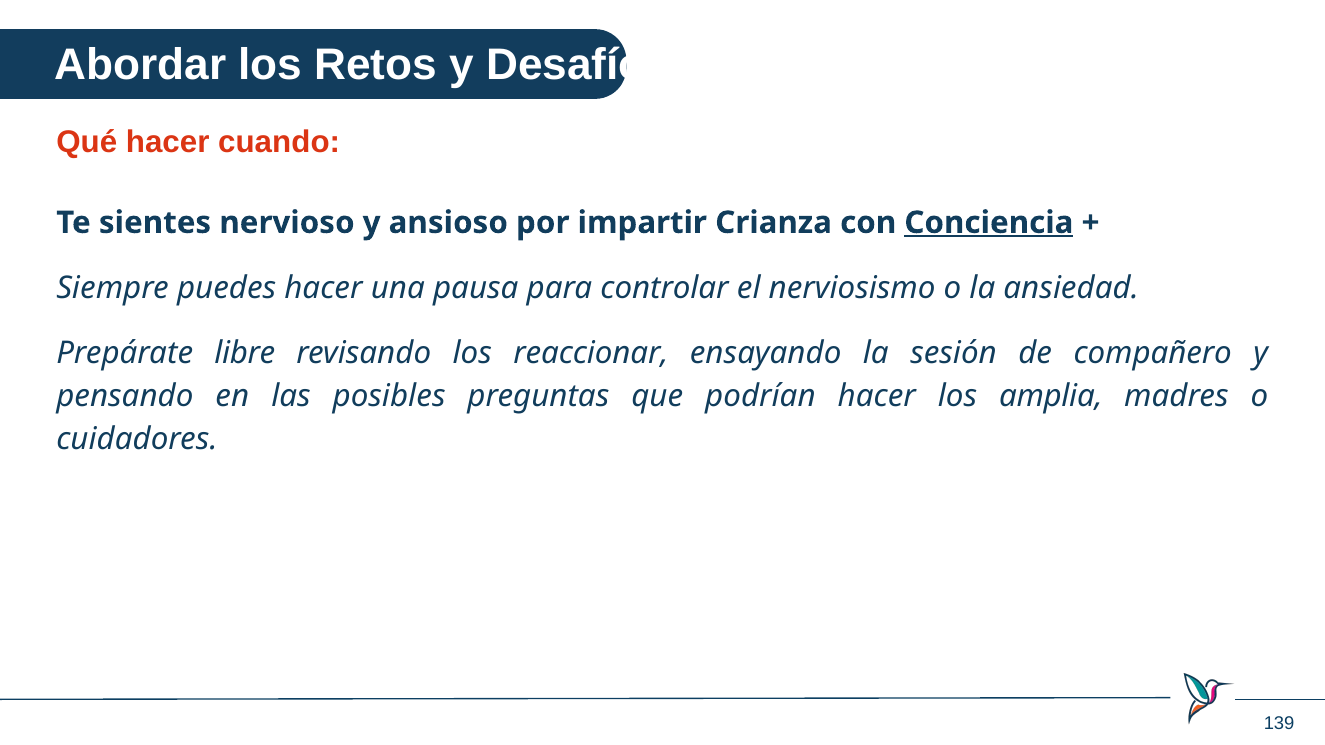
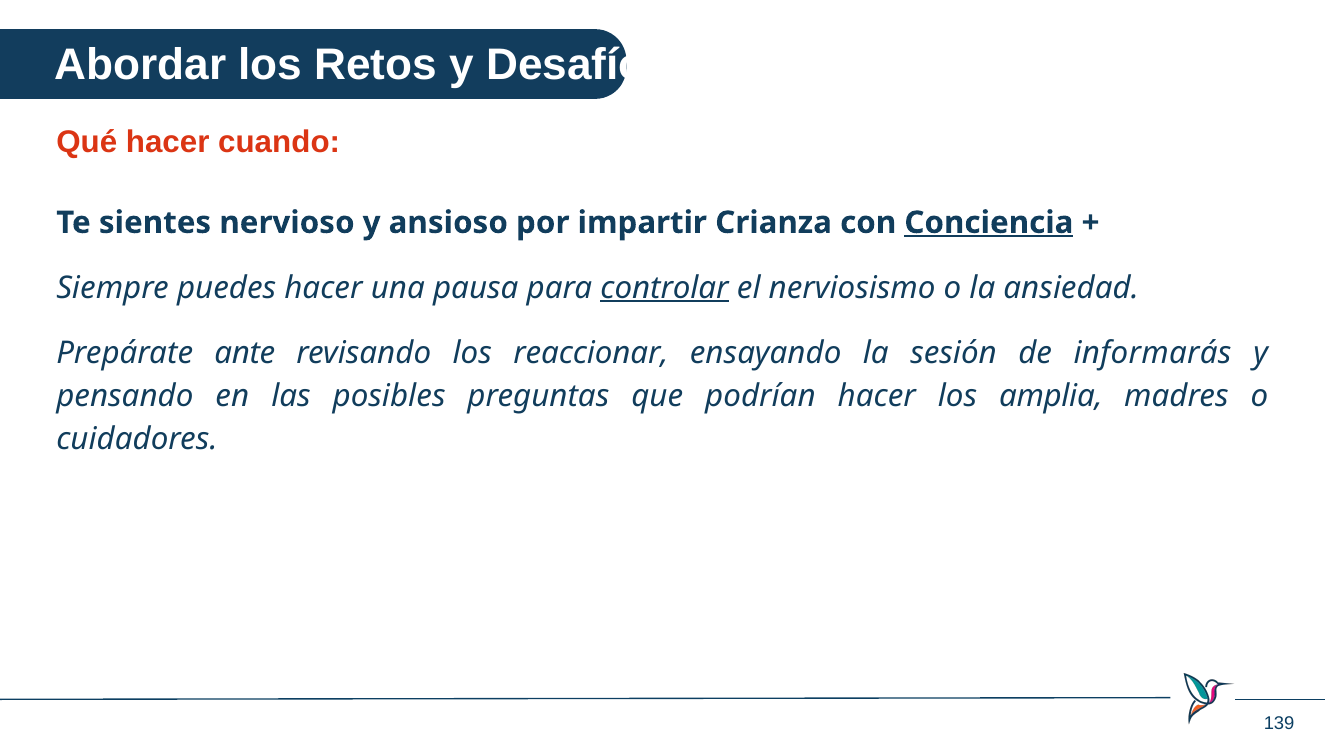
controlar underline: none -> present
libre: libre -> ante
compañero: compañero -> informarás
